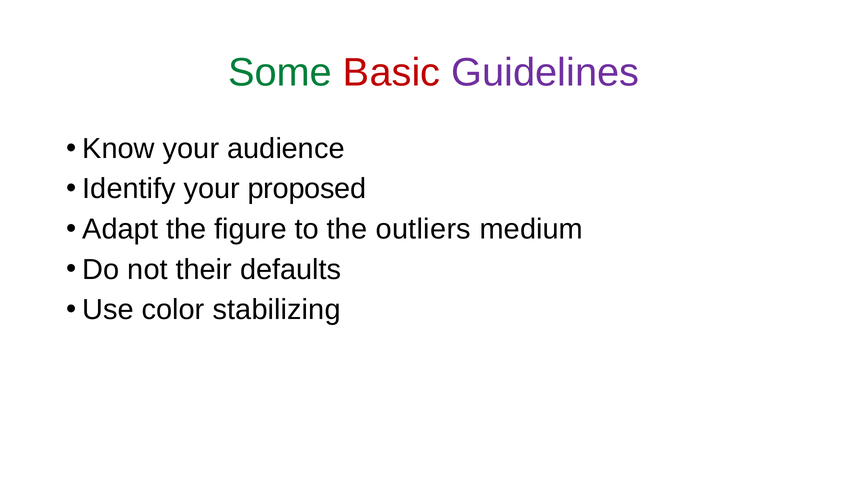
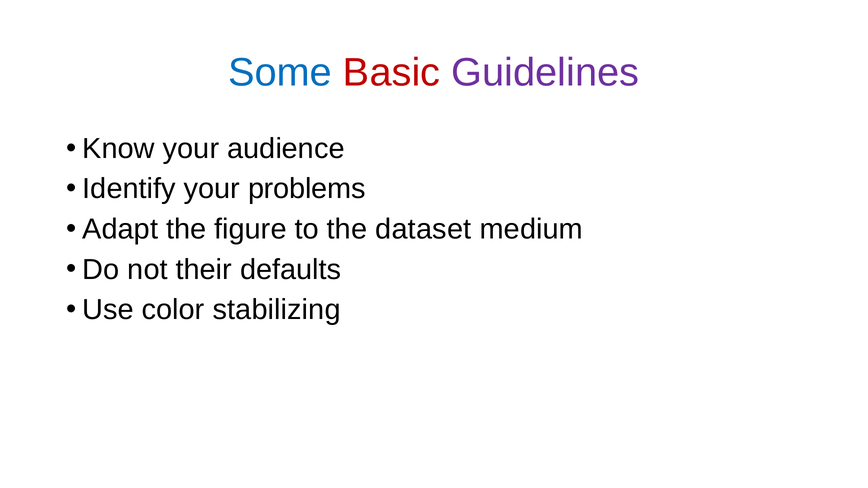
Some colour: green -> blue
proposed: proposed -> problems
outliers: outliers -> dataset
